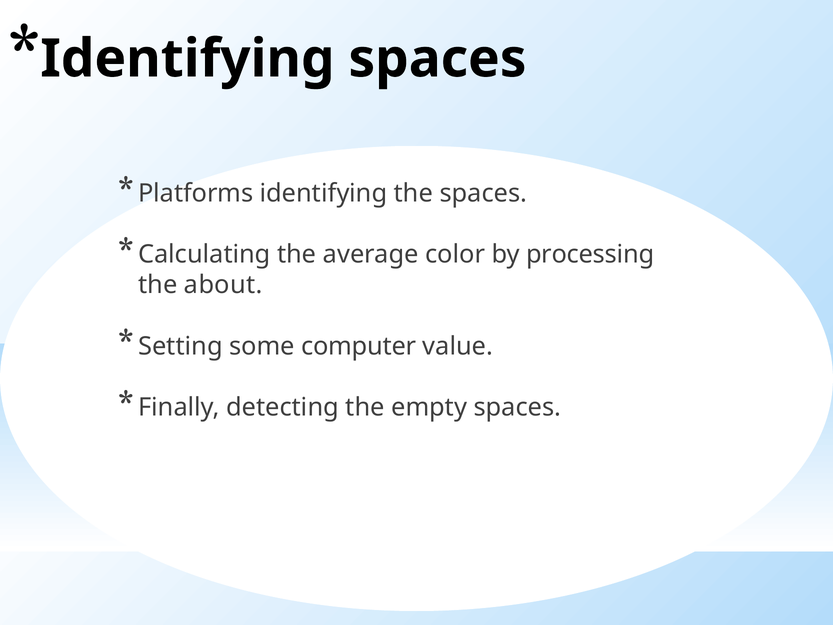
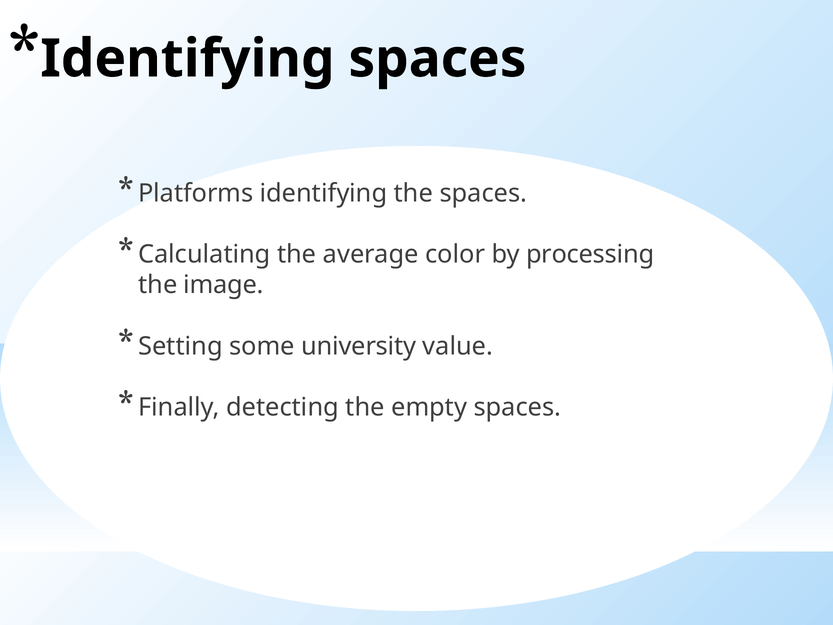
about: about -> image
computer: computer -> university
